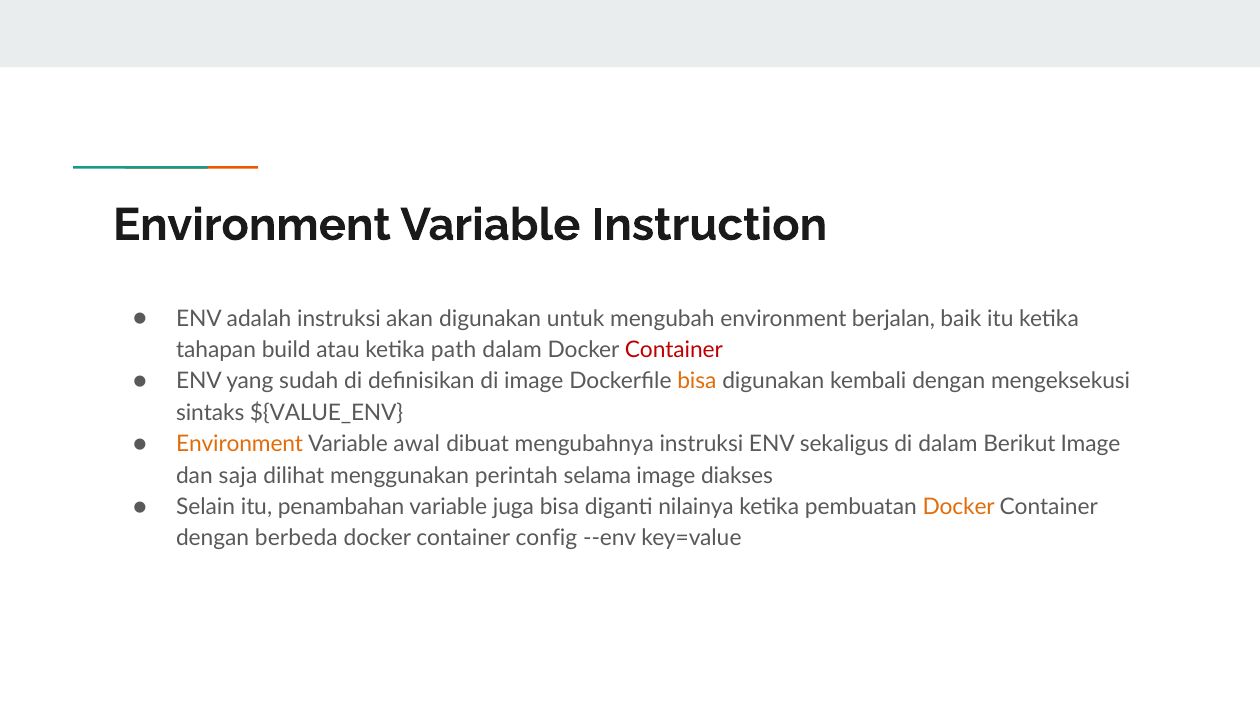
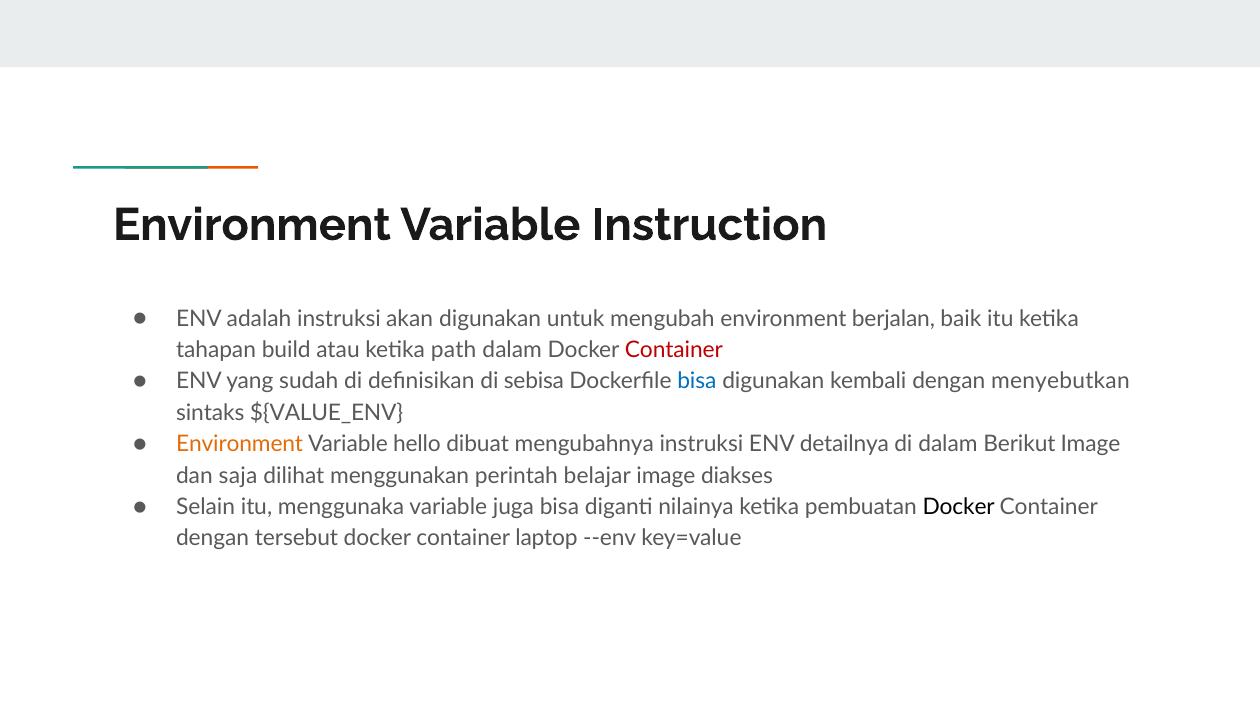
di image: image -> sebisa
bisa at (697, 381) colour: orange -> blue
mengeksekusi: mengeksekusi -> menyebutkan
awal: awal -> hello
sekaligus: sekaligus -> detailnya
selama: selama -> belajar
penambahan: penambahan -> menggunaka
Docker at (959, 507) colour: orange -> black
berbeda: berbeda -> tersebut
config: config -> laptop
